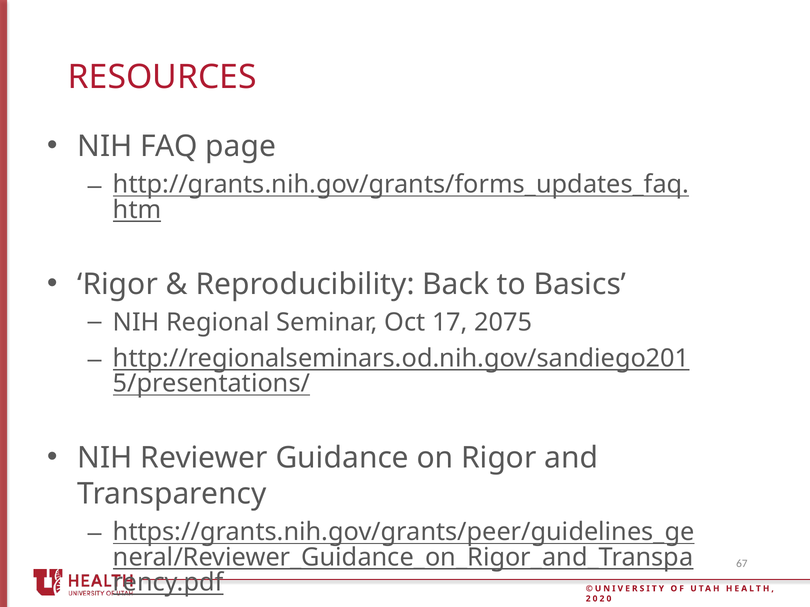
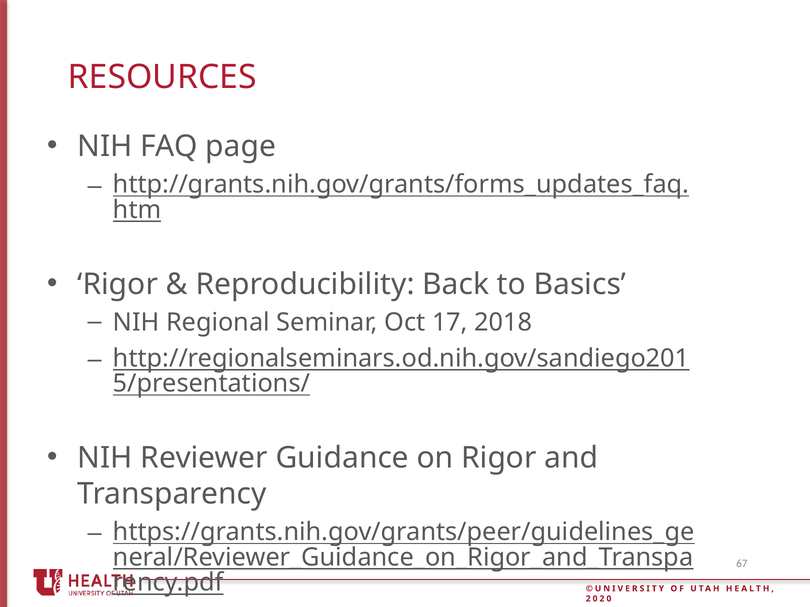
2075: 2075 -> 2018
